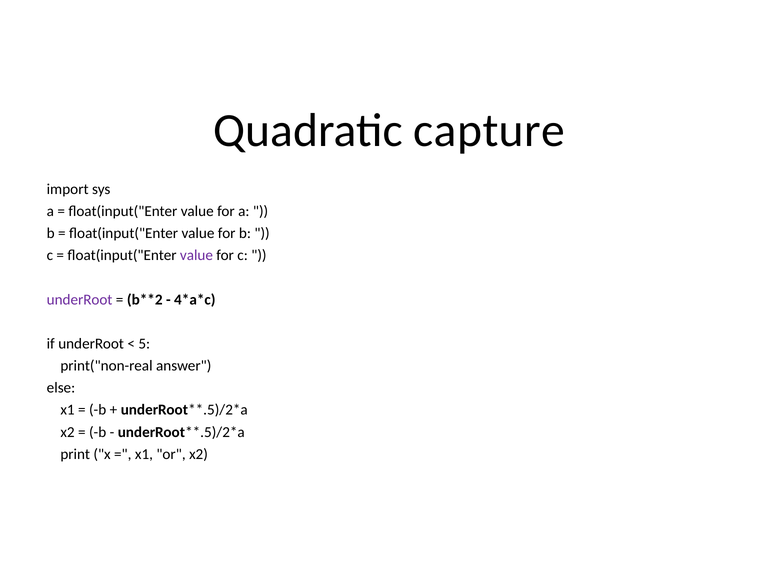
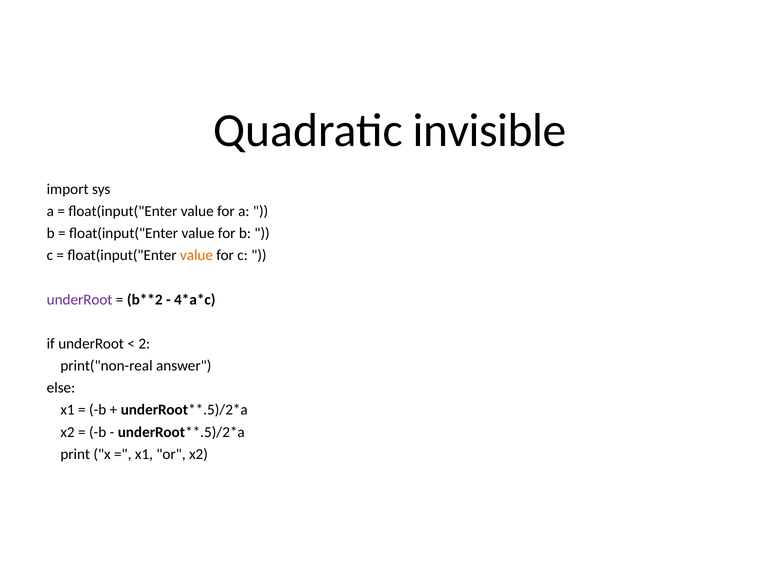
capture: capture -> invisible
value at (196, 256) colour: purple -> orange
5: 5 -> 2
